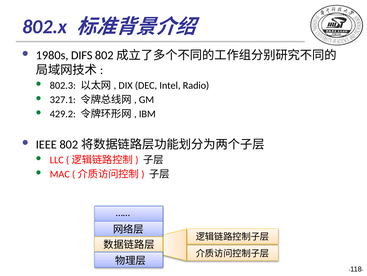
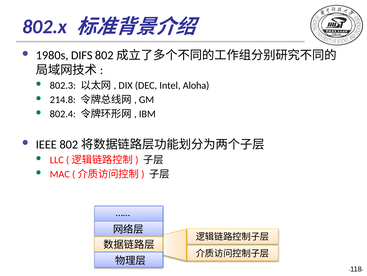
Radio: Radio -> Aloha
327.1: 327.1 -> 214.8
429.2: 429.2 -> 802.4
